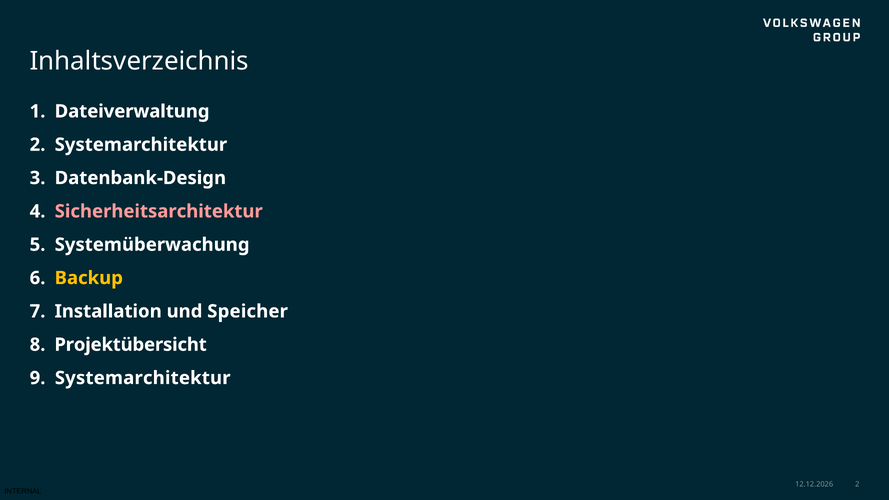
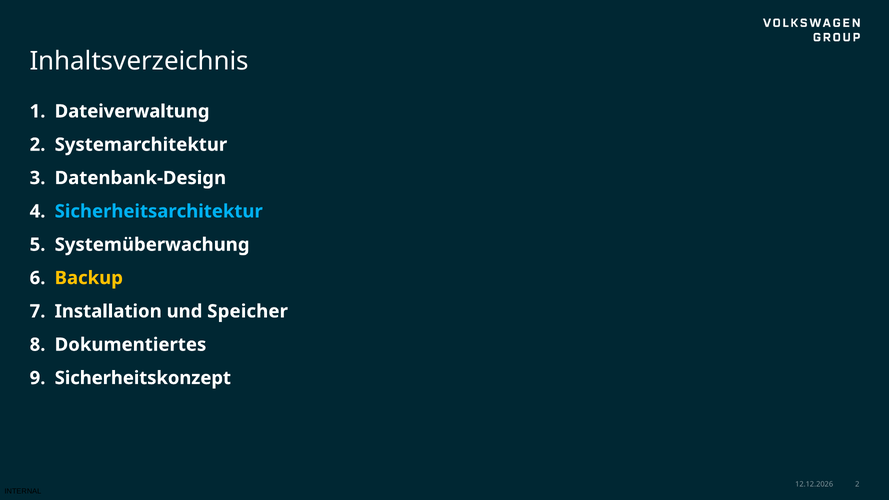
Sicherheitsarchitektur colour: pink -> light blue
Projektübersicht: Projektübersicht -> Dokumentiertes
Systemarchitektur at (143, 378): Systemarchitektur -> Sicherheitskonzept
